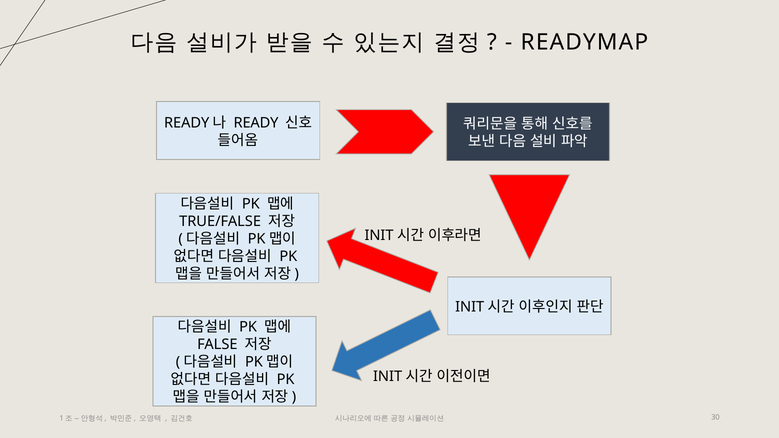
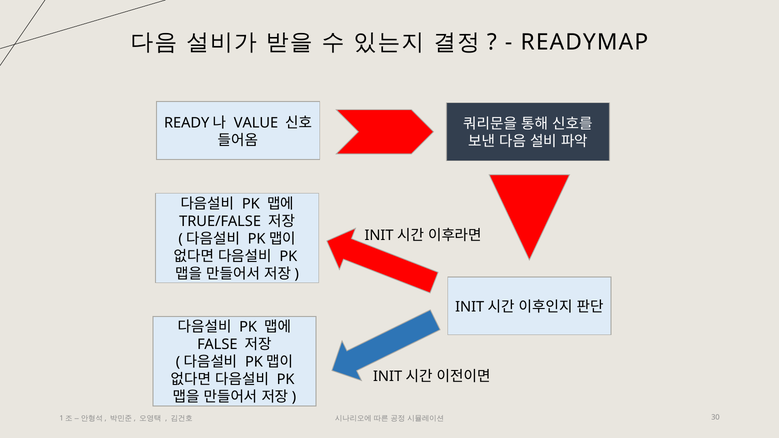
READY: READY -> VALUE
